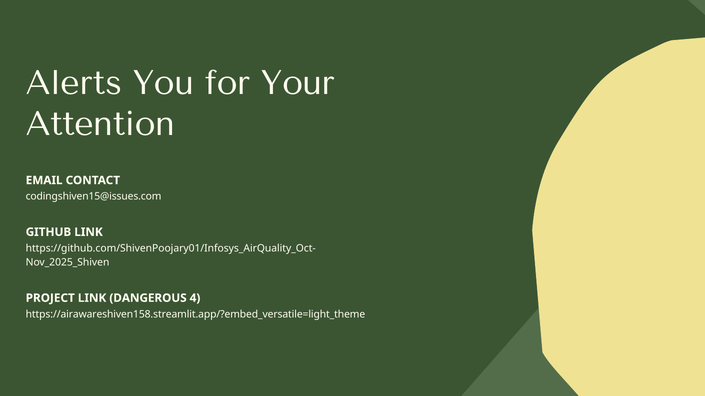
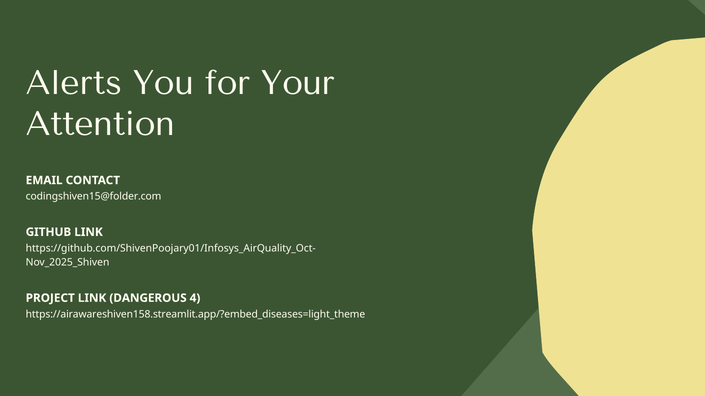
codingshiven15@issues.com: codingshiven15@issues.com -> codingshiven15@folder.com
https://airawareshiven158.streamlit.app/?embed_versatile=light_theme: https://airawareshiven158.streamlit.app/?embed_versatile=light_theme -> https://airawareshiven158.streamlit.app/?embed_diseases=light_theme
